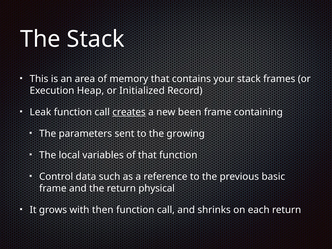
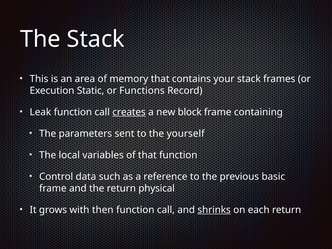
Heap: Heap -> Static
Initialized: Initialized -> Functions
been: been -> block
growing: growing -> yourself
shrinks underline: none -> present
